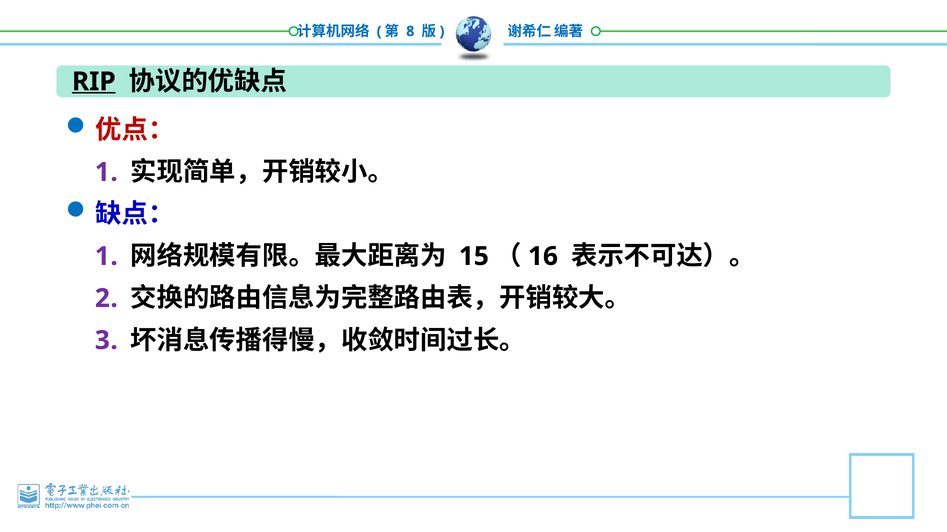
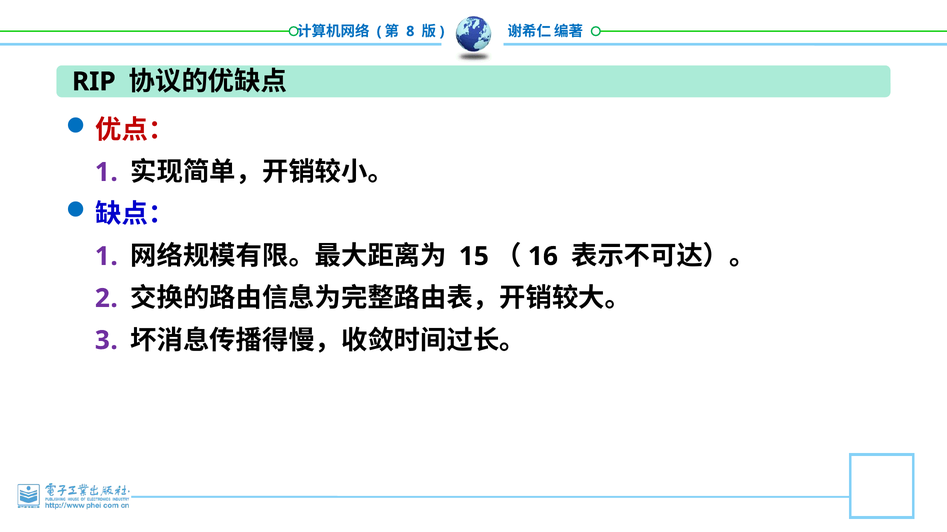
RIP underline: present -> none
